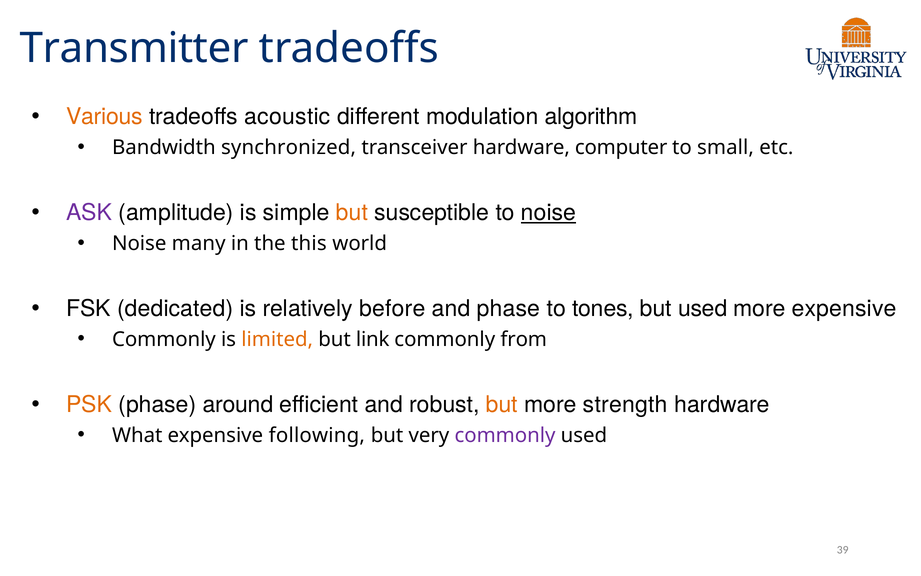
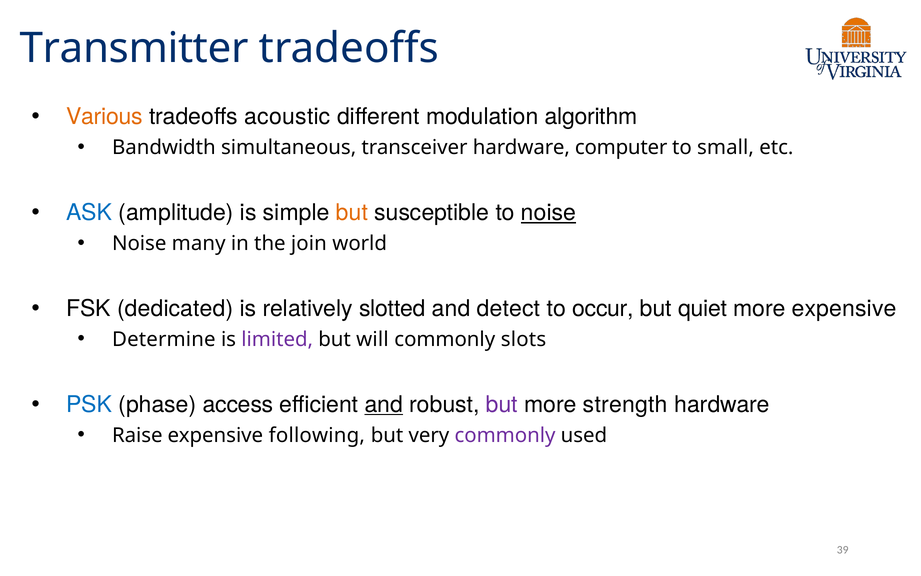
synchronized: synchronized -> simultaneous
ASK colour: purple -> blue
this: this -> join
before: before -> slotted
and phase: phase -> detect
tones: tones -> occur
but used: used -> quiet
Commonly at (164, 339): Commonly -> Determine
limited colour: orange -> purple
link: link -> will
from: from -> slots
PSK colour: orange -> blue
around: around -> access
and at (384, 404) underline: none -> present
but at (502, 404) colour: orange -> purple
What: What -> Raise
